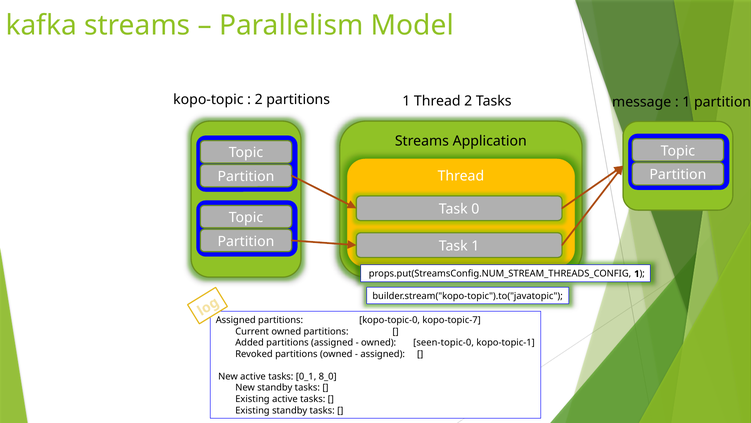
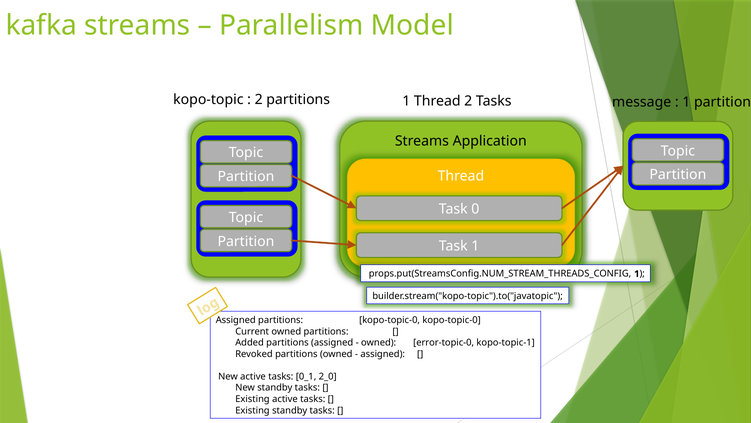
kopo-topic-0 kopo-topic-7: kopo-topic-7 -> kopo-topic-0
seen-topic-0: seen-topic-0 -> error-topic-0
8_0: 8_0 -> 2_0
